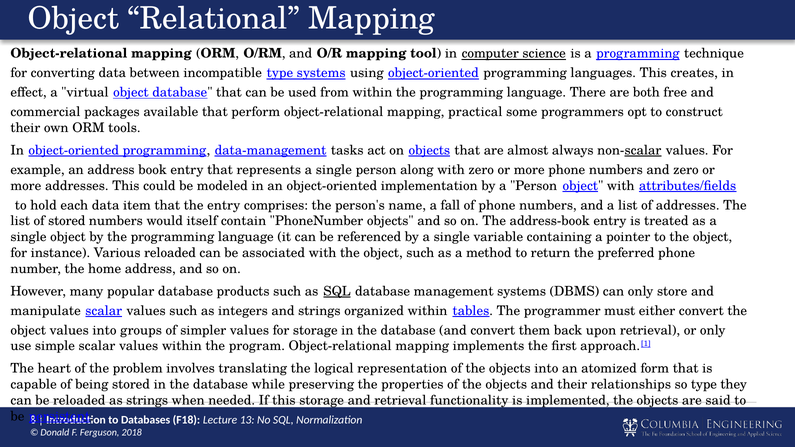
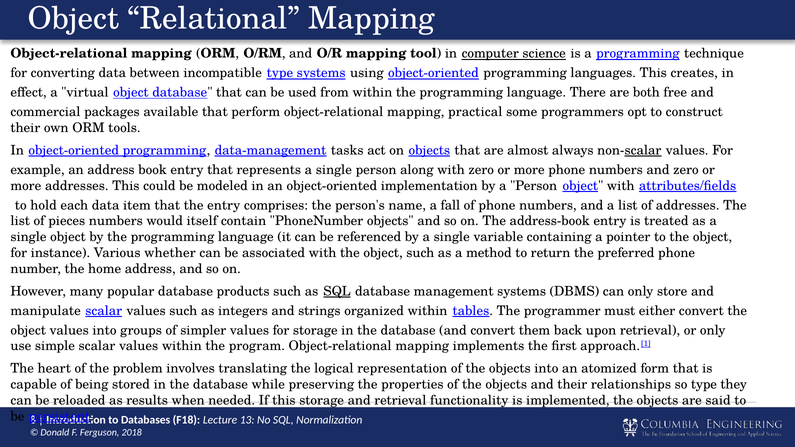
of stored: stored -> pieces
Various reloaded: reloaded -> whether
as strings: strings -> results
